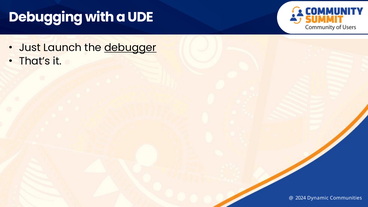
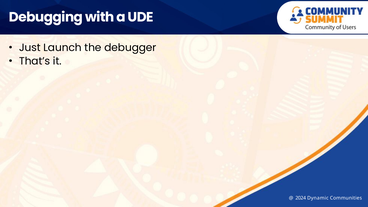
debugger underline: present -> none
